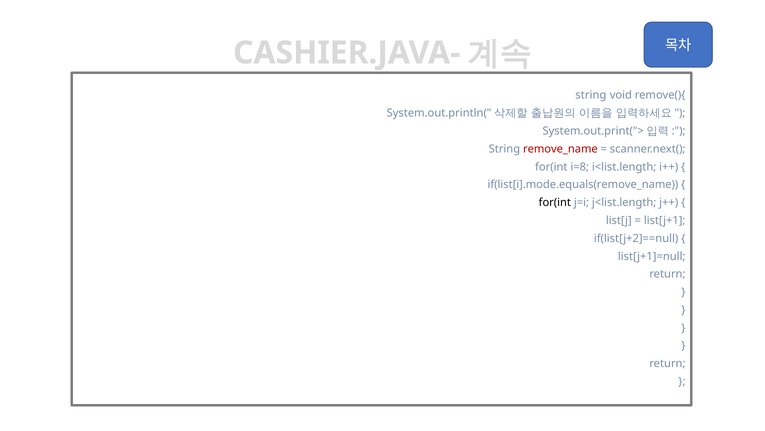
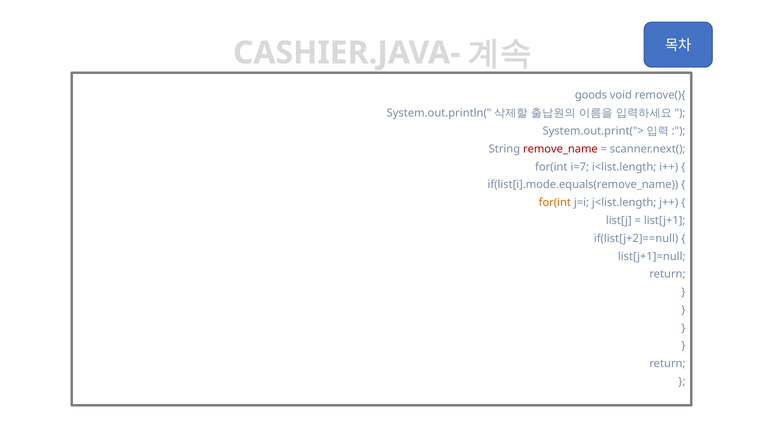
string at (591, 95): string -> goods
i=8: i=8 -> i=7
for(int at (555, 202) colour: black -> orange
